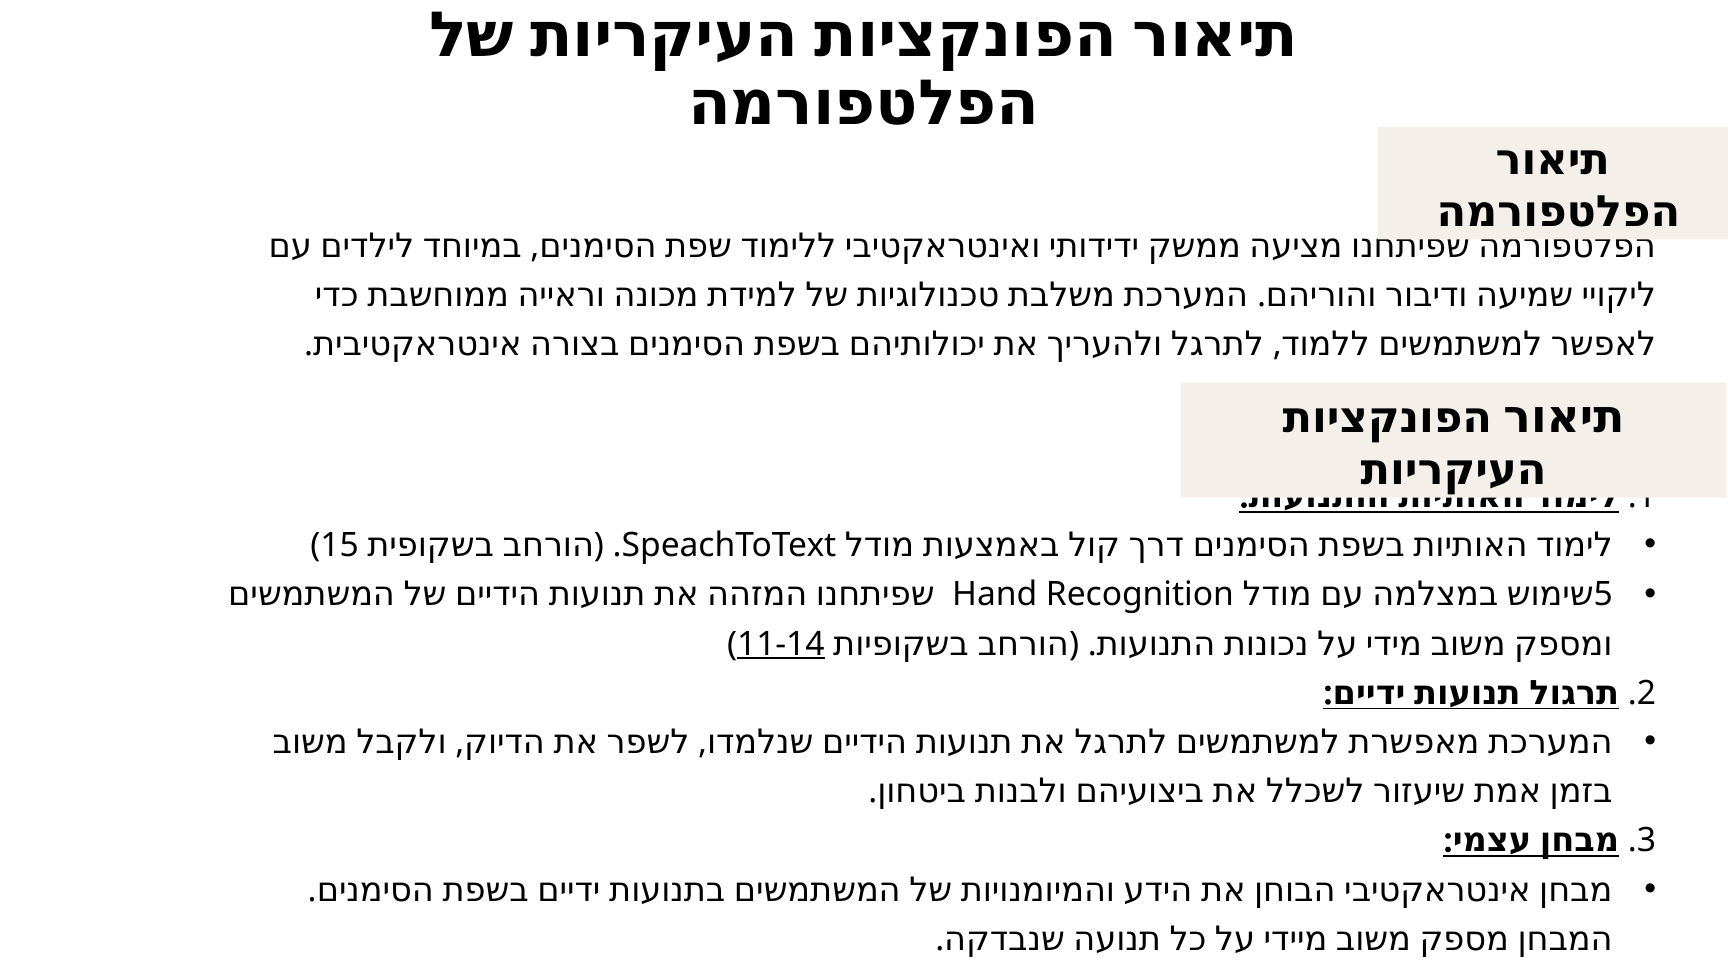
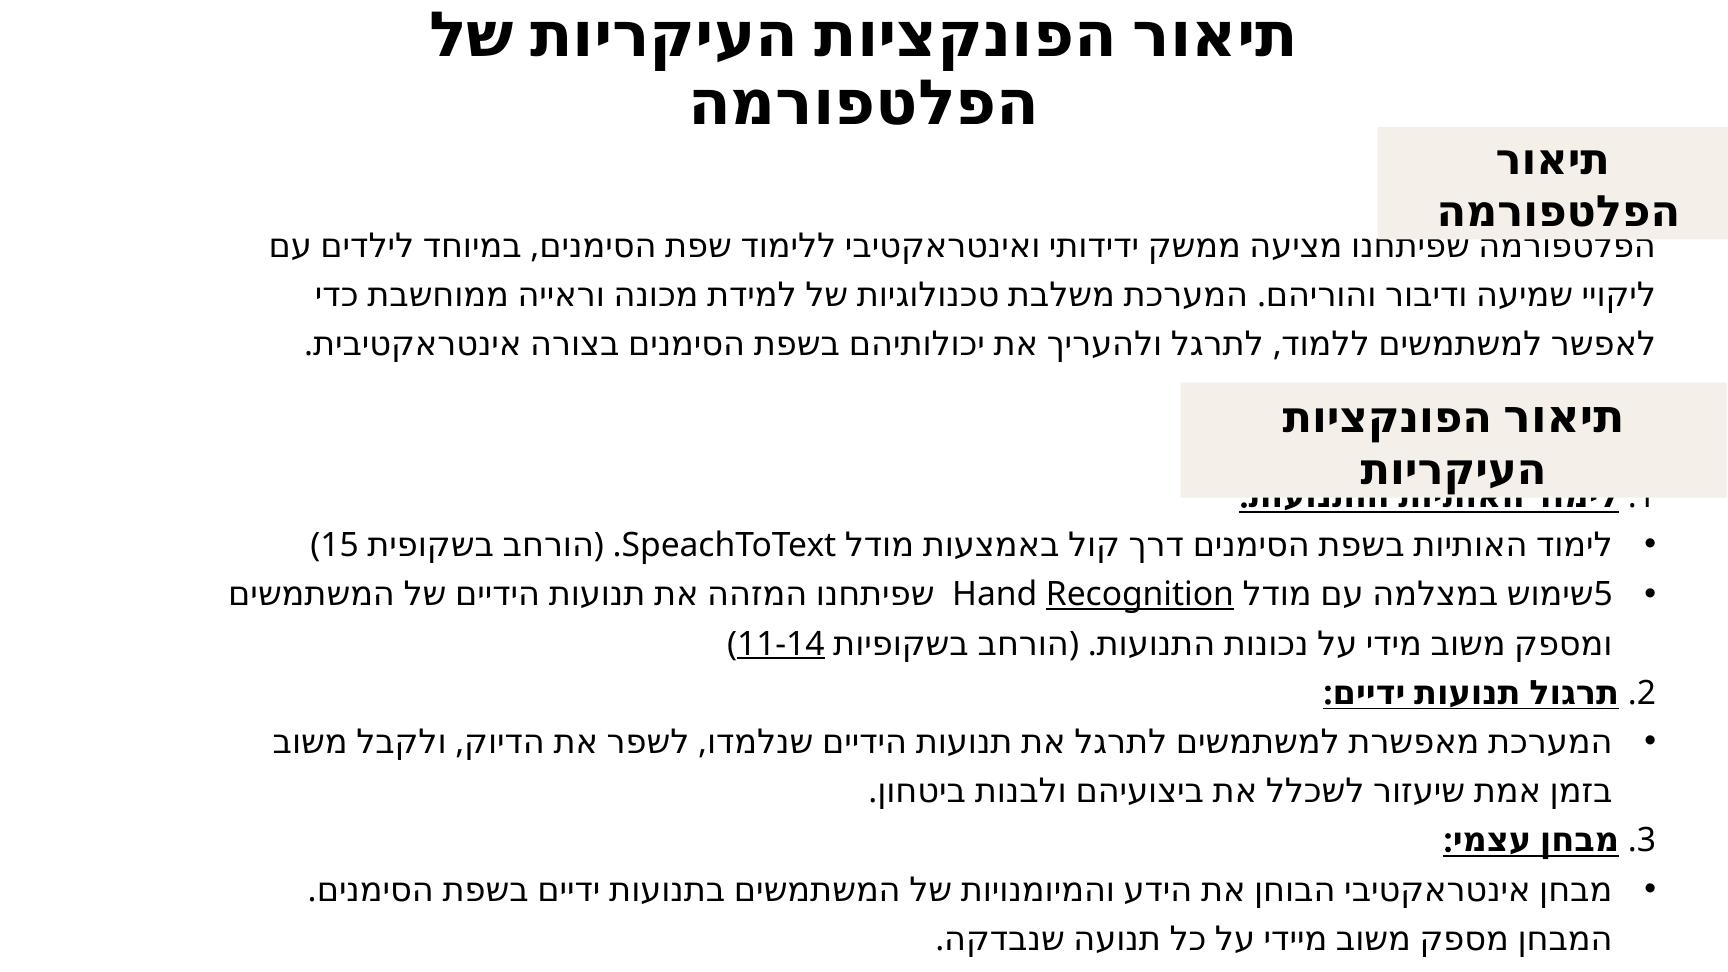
Recognition underline: none -> present
